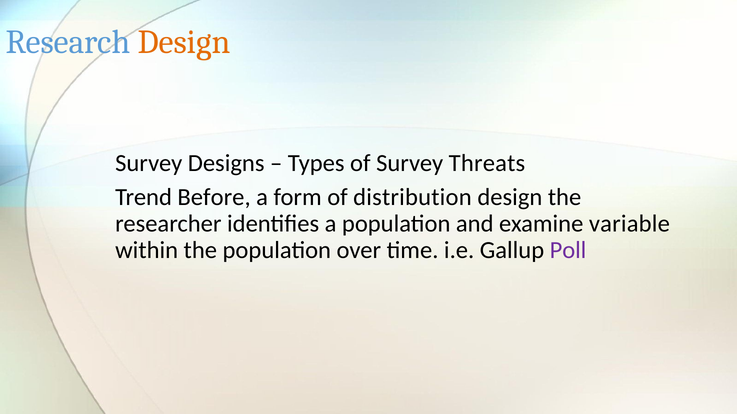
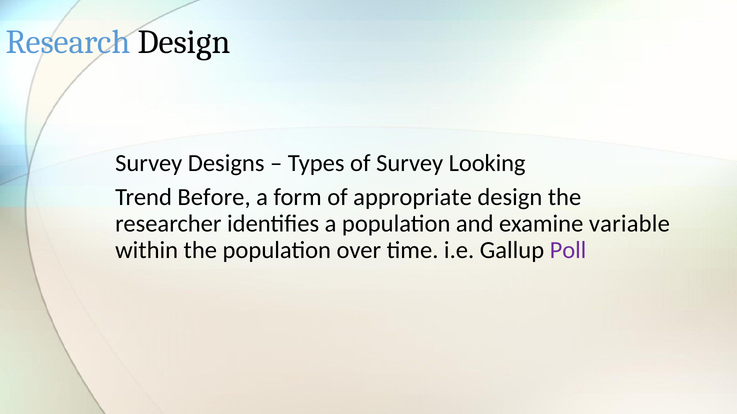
Design at (184, 42) colour: orange -> black
Threats: Threats -> Looking
distribution: distribution -> appropriate
